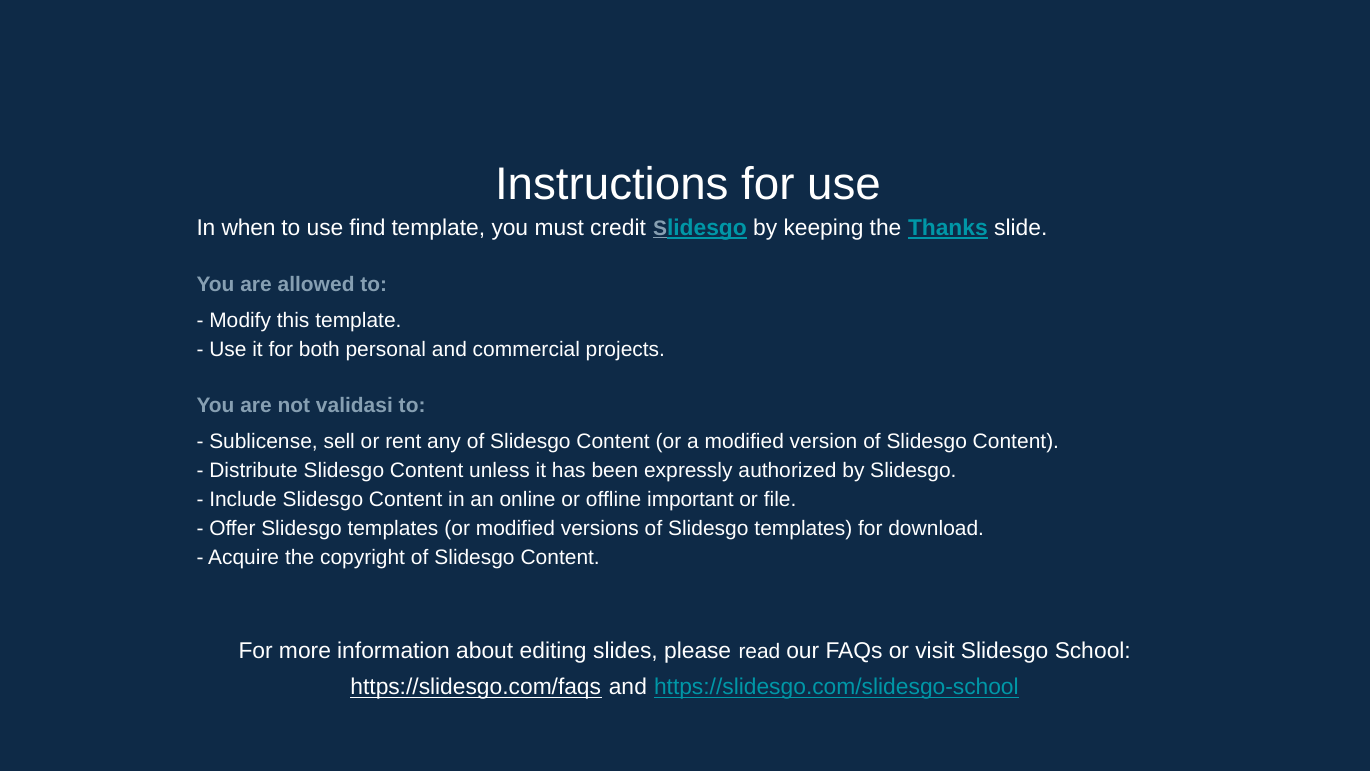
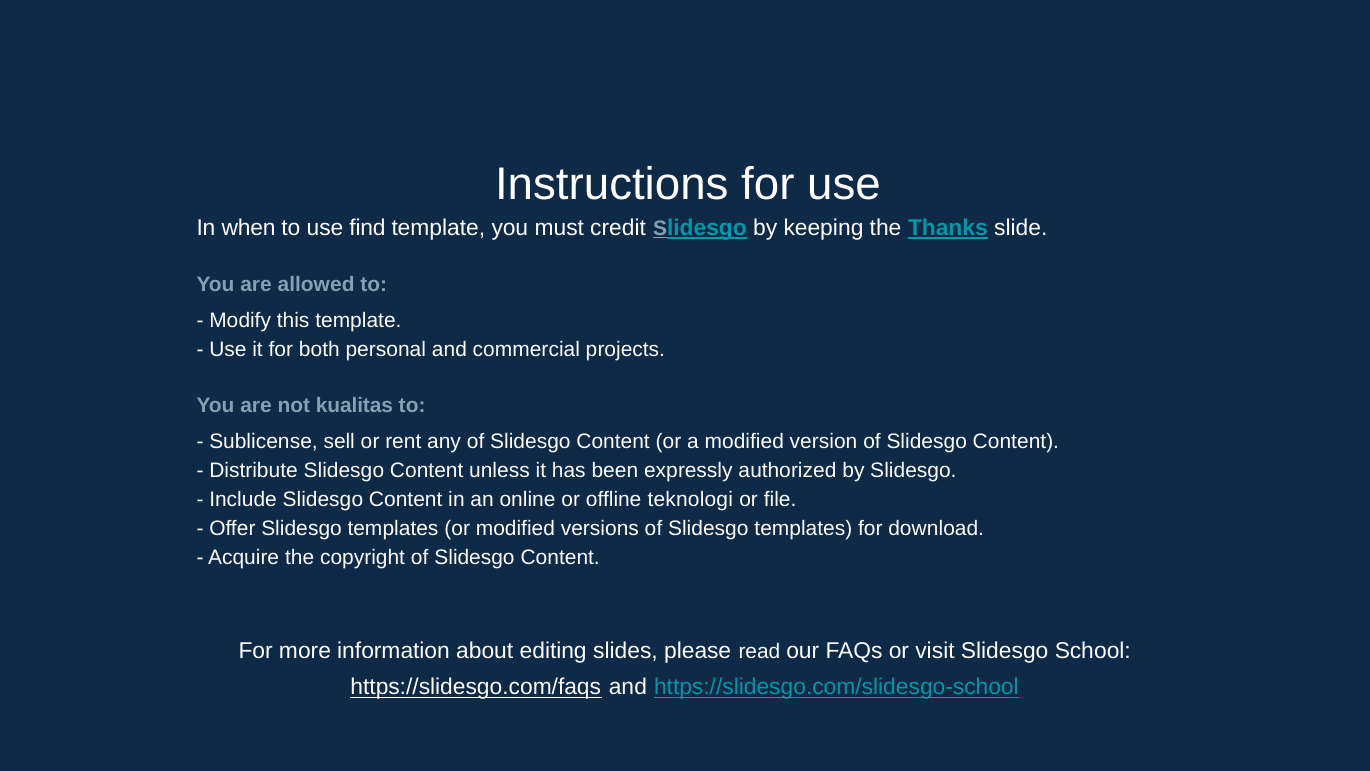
validasi: validasi -> kualitas
important: important -> teknologi
